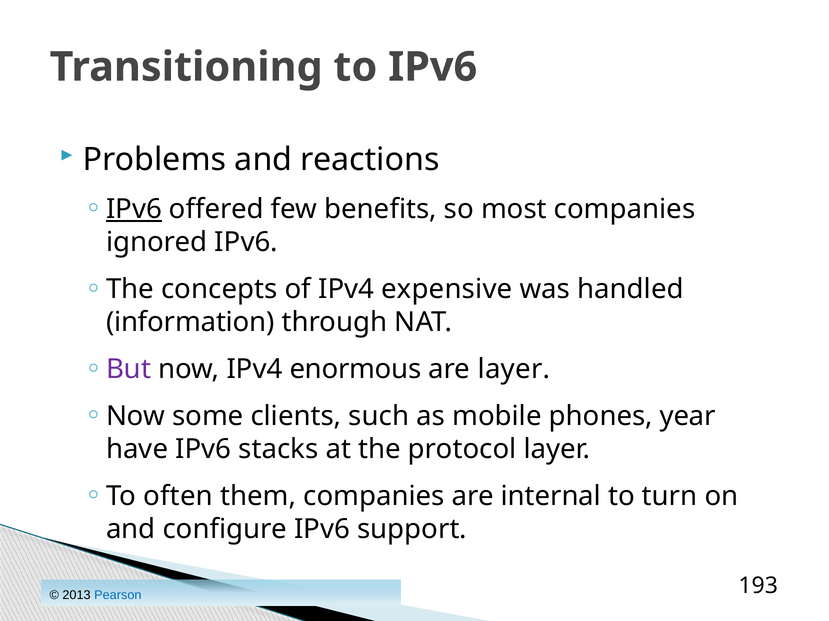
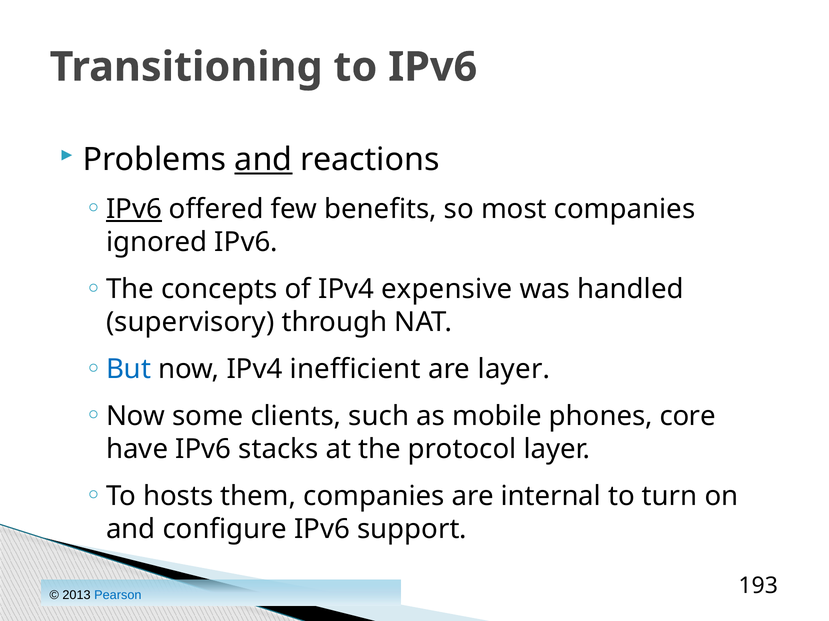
and at (263, 160) underline: none -> present
information: information -> supervisory
But colour: purple -> blue
enormous: enormous -> inefficient
year: year -> core
often: often -> hosts
